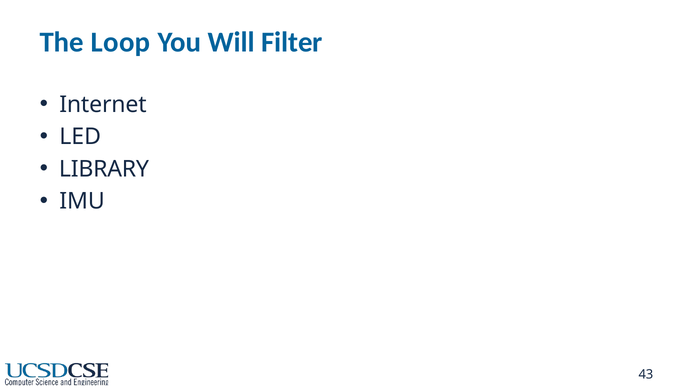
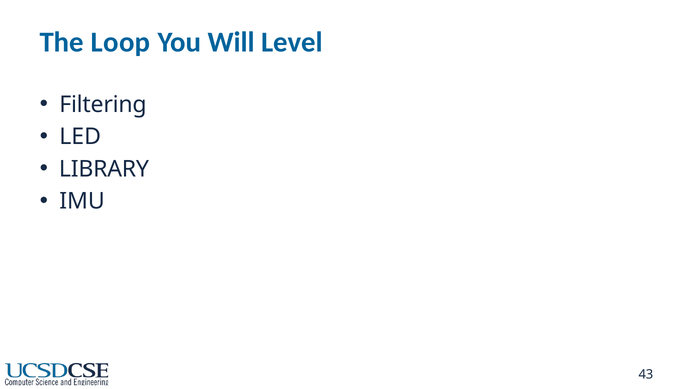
Filter: Filter -> Level
Internet: Internet -> Filtering
